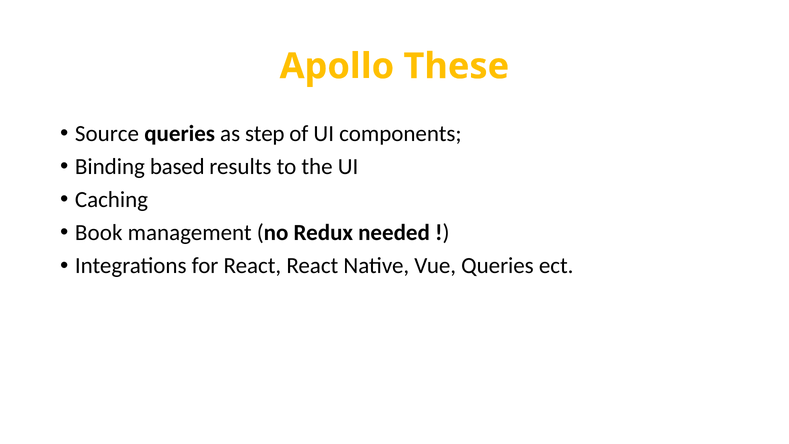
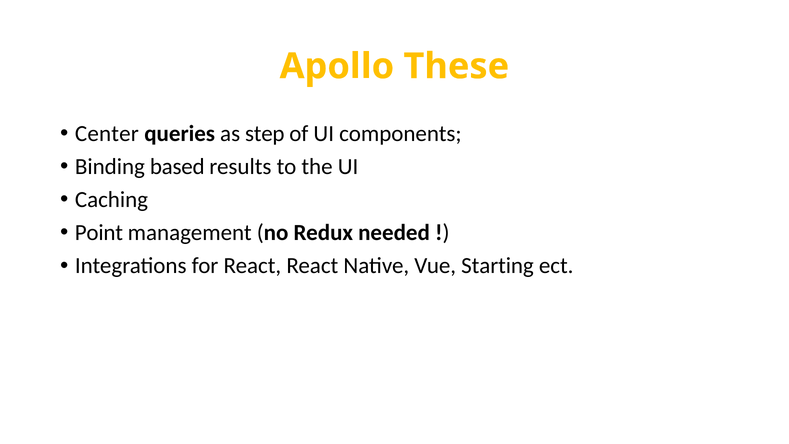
Source: Source -> Center
Book: Book -> Point
Vue Queries: Queries -> Starting
